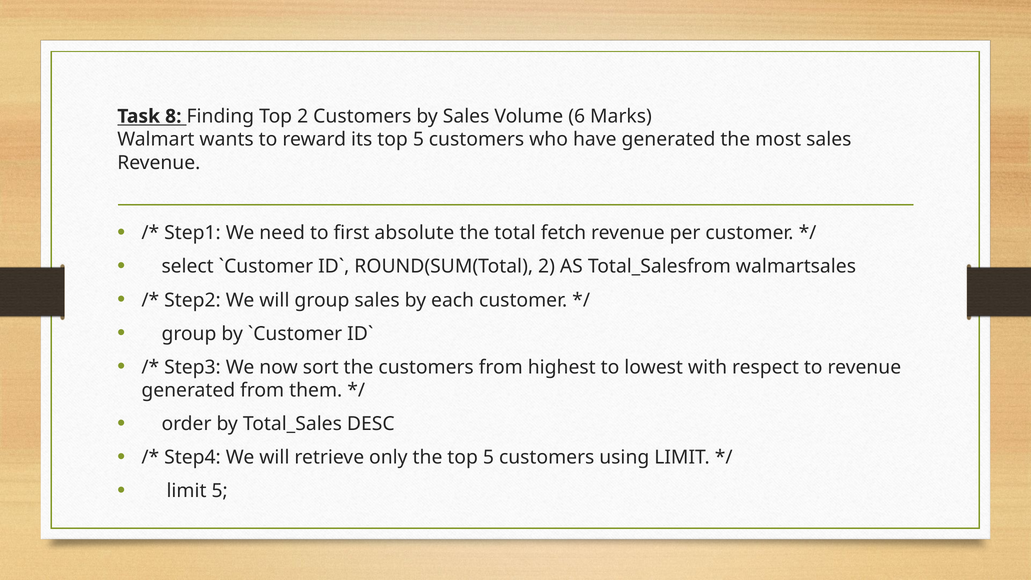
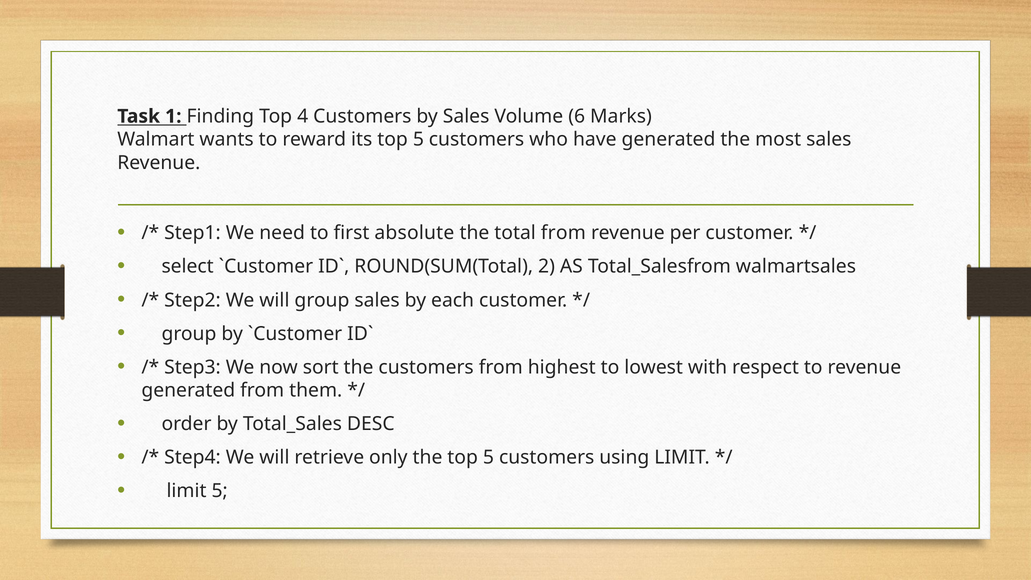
8: 8 -> 1
Top 2: 2 -> 4
total fetch: fetch -> from
